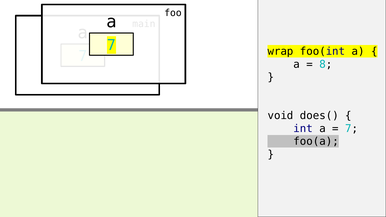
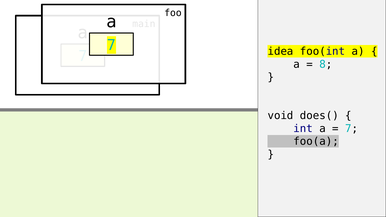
wrap: wrap -> idea
